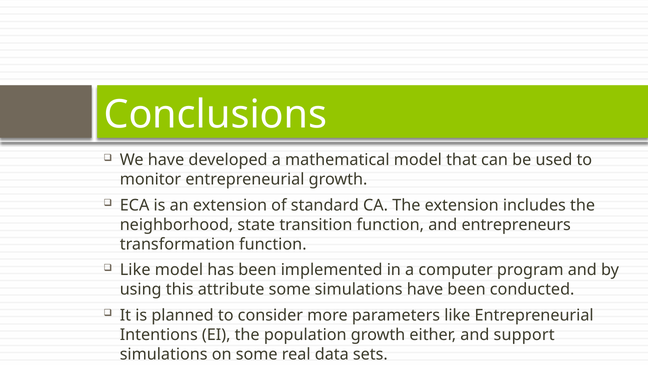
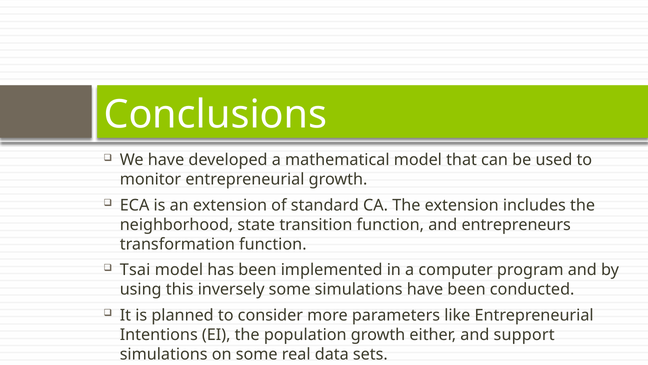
Like at (135, 270): Like -> Tsai
attribute: attribute -> inversely
